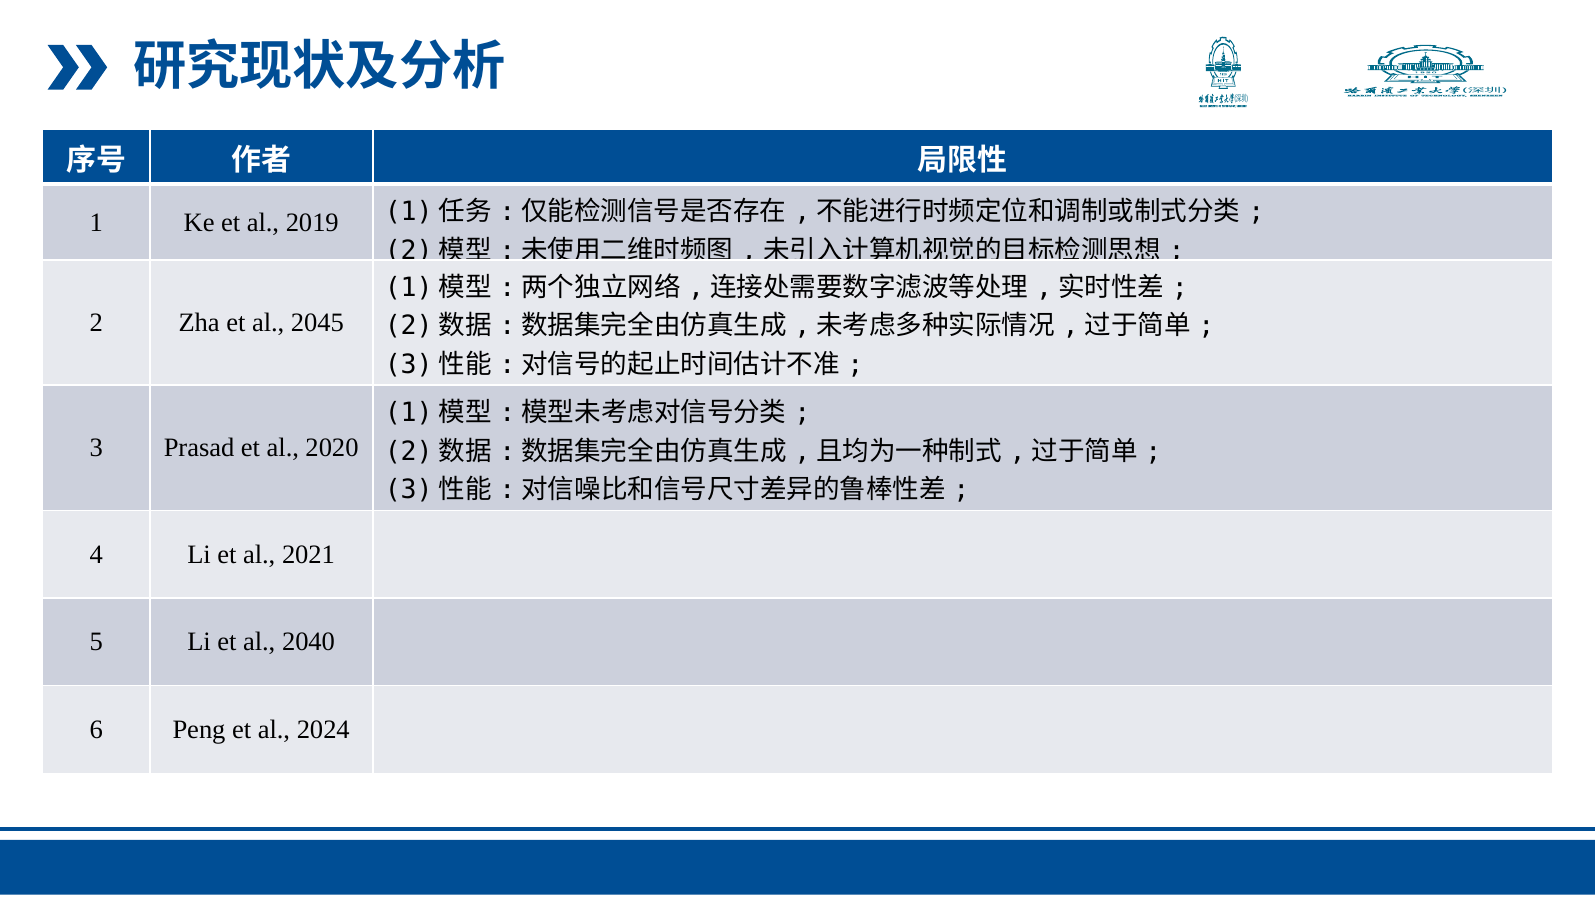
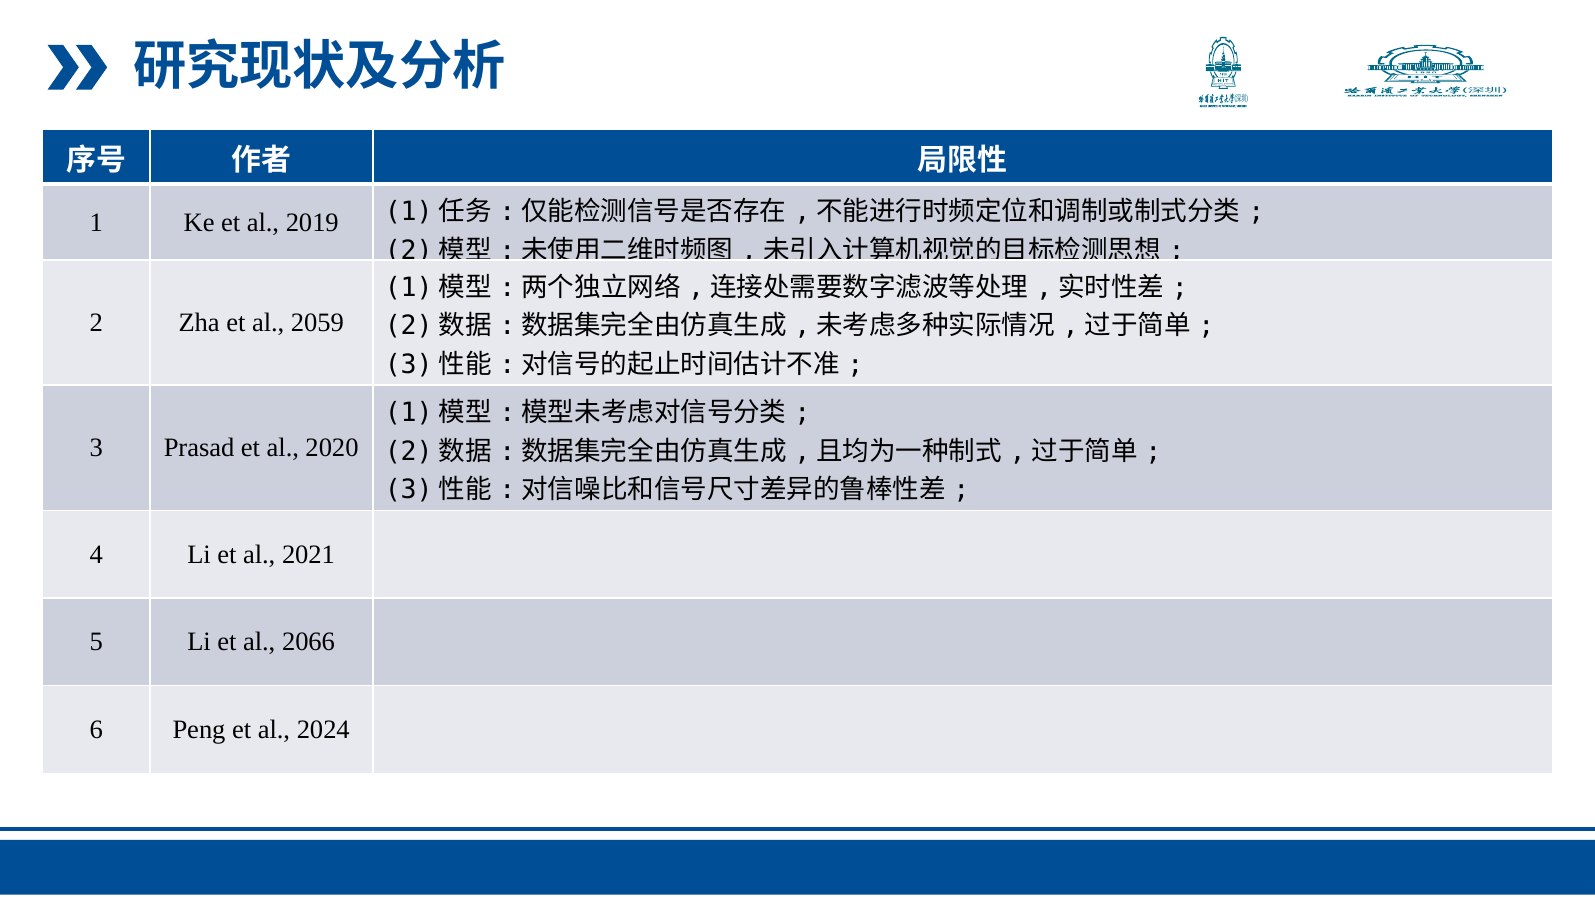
2045: 2045 -> 2059
2040: 2040 -> 2066
